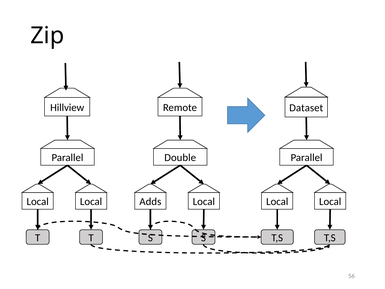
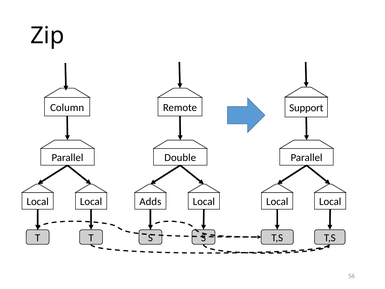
Hillview: Hillview -> Column
Dataset: Dataset -> Support
